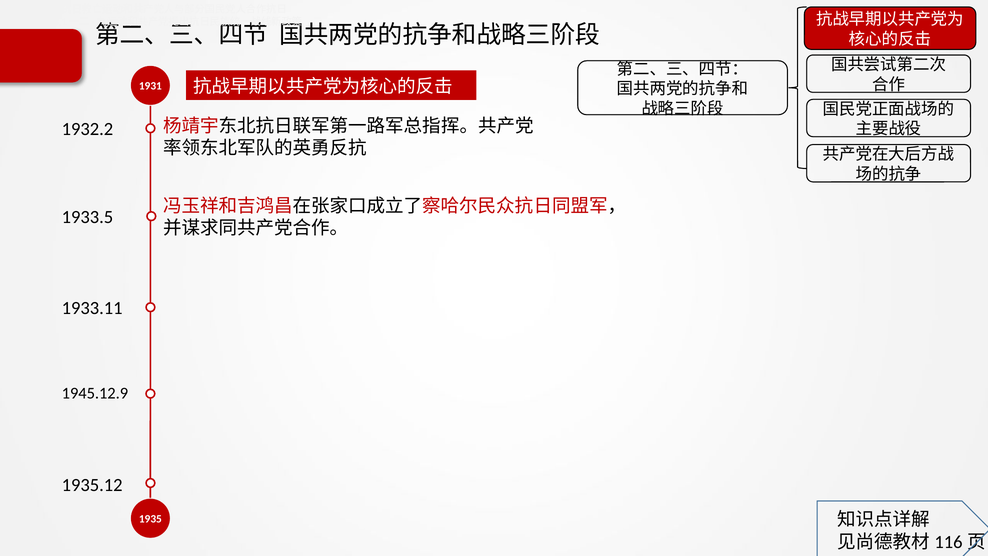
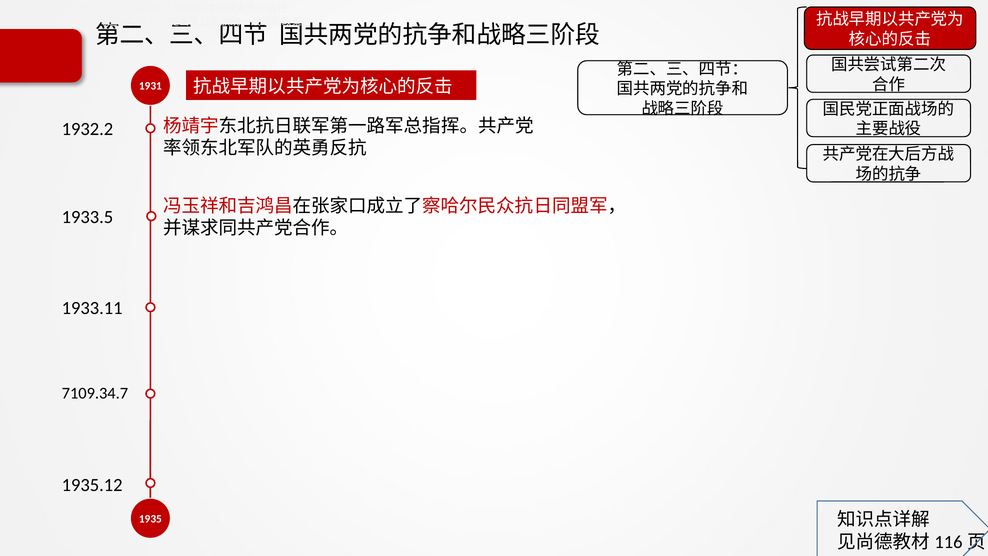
1945.12.9: 1945.12.9 -> 7109.34.7
